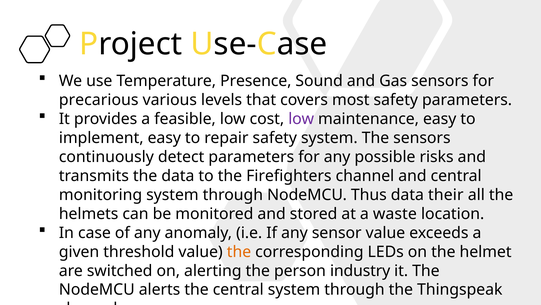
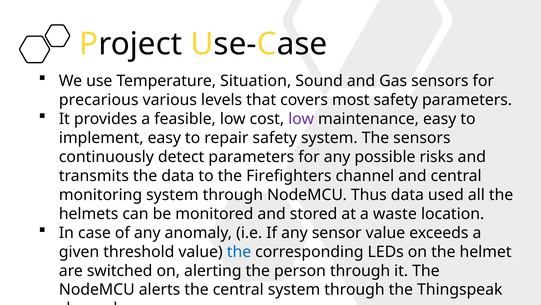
Presence: Presence -> Situation
their: their -> used
the at (239, 251) colour: orange -> blue
person industry: industry -> through
